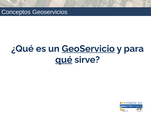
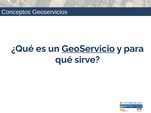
qué underline: present -> none
